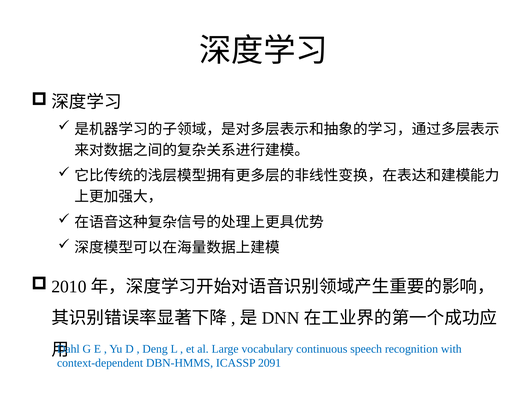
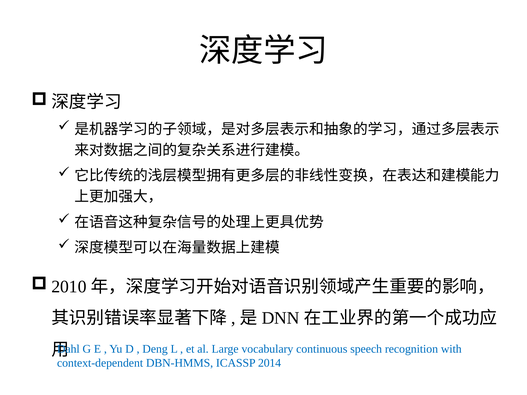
2091: 2091 -> 2014
